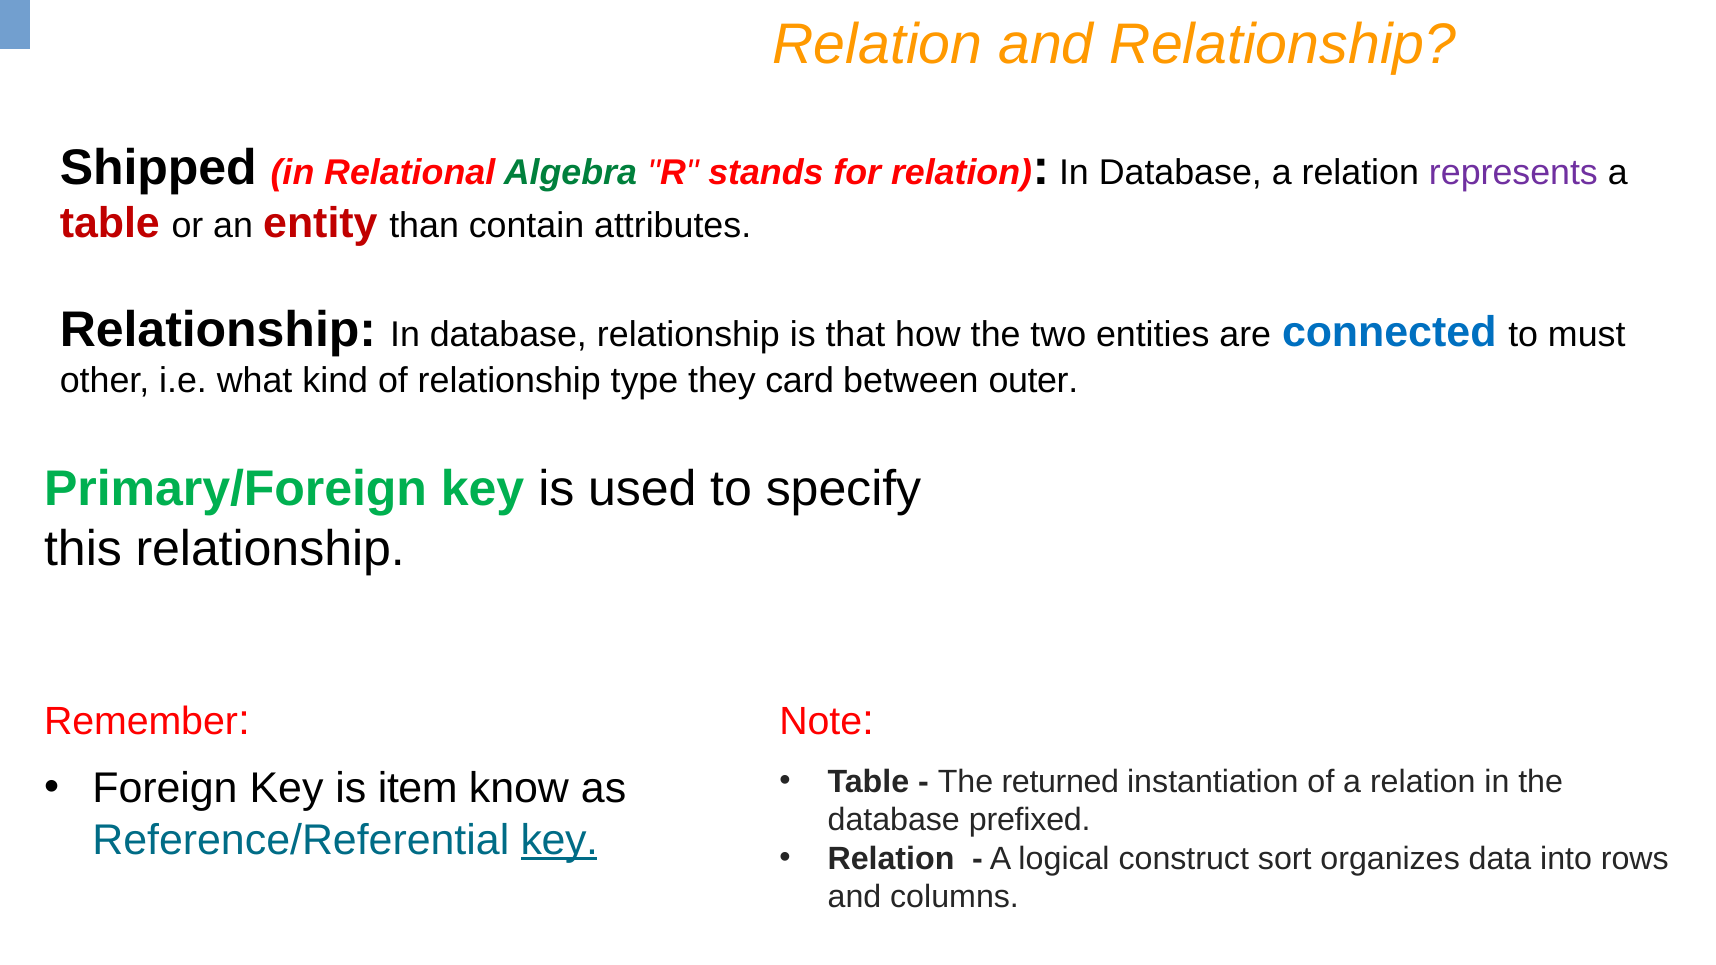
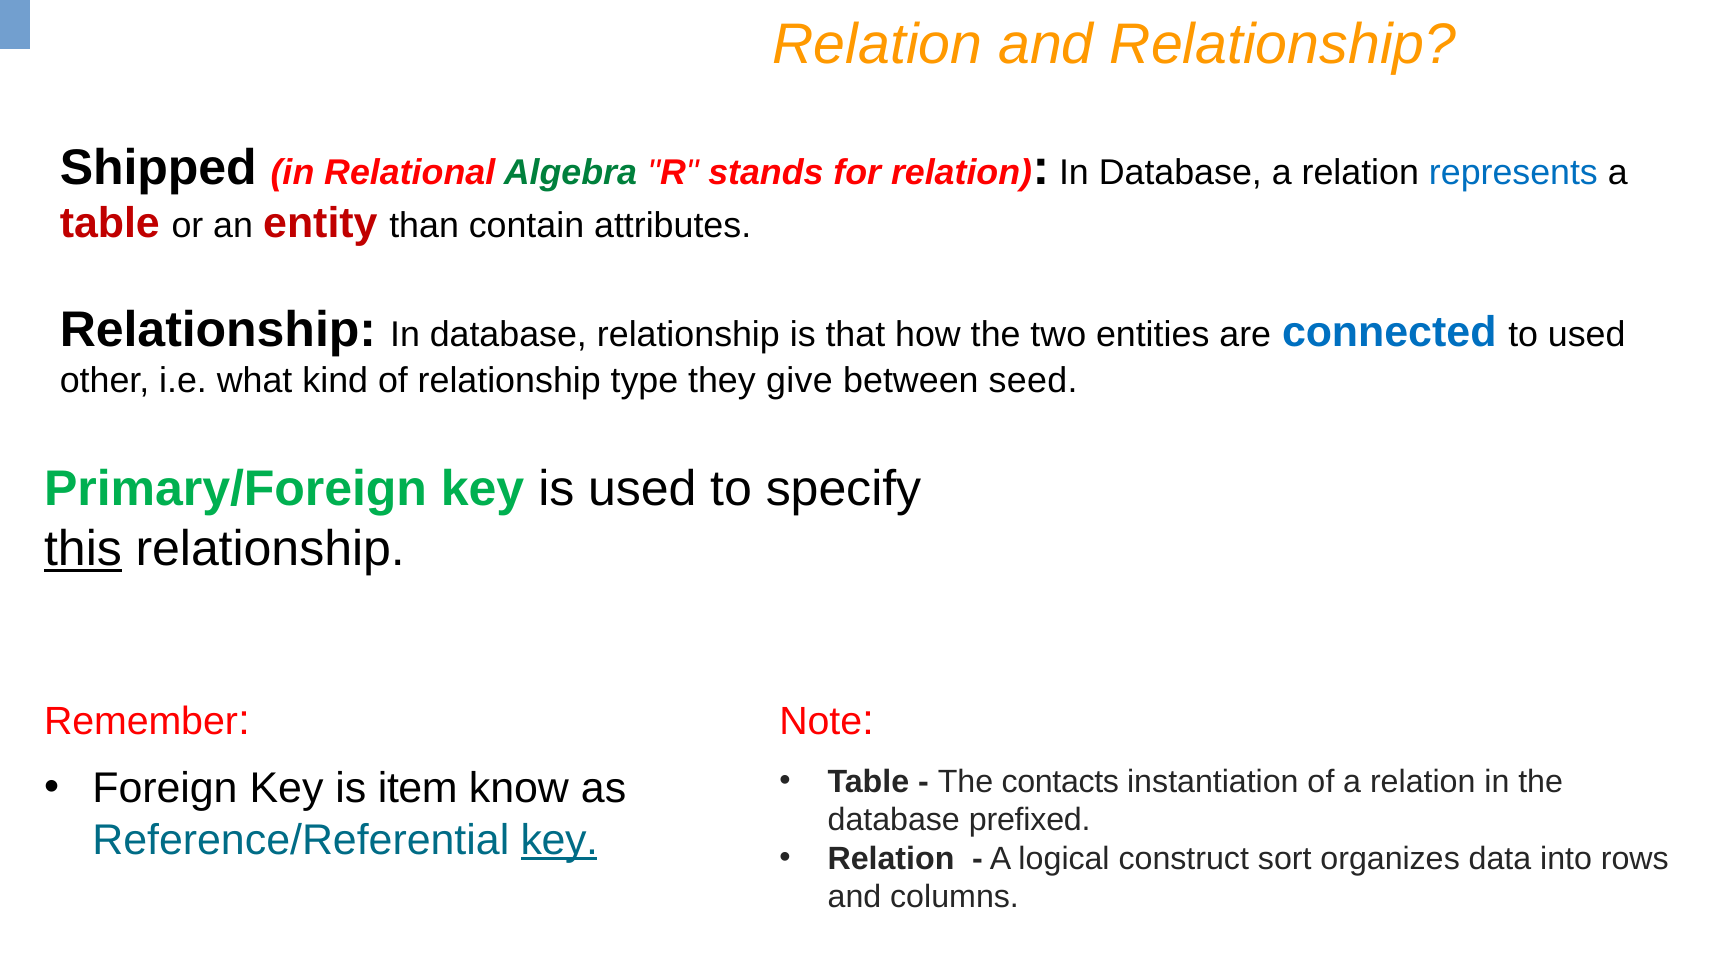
represents colour: purple -> blue
to must: must -> used
card: card -> give
outer: outer -> seed
this underline: none -> present
returned: returned -> contacts
